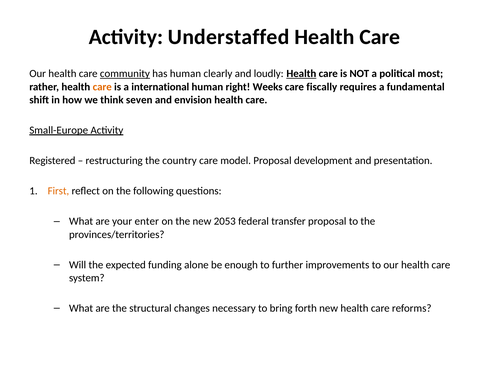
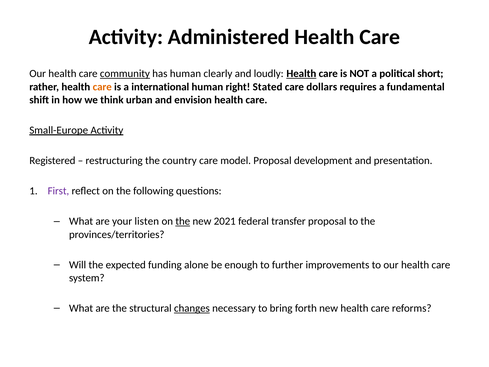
Understaffed: Understaffed -> Administered
most: most -> short
Weeks: Weeks -> Stated
fiscally: fiscally -> dollars
seven: seven -> urban
First colour: orange -> purple
enter: enter -> listen
the at (183, 221) underline: none -> present
2053: 2053 -> 2021
changes underline: none -> present
